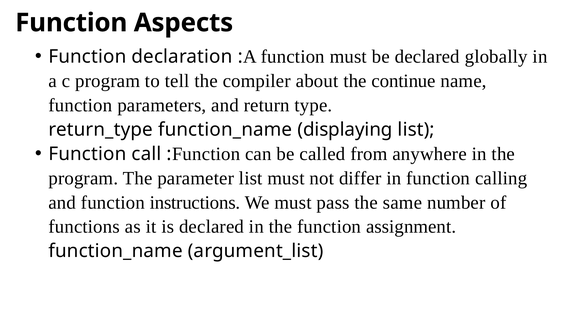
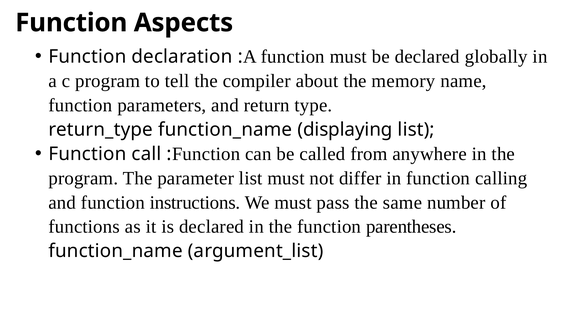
continue: continue -> memory
assignment: assignment -> parentheses
